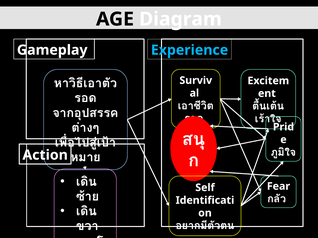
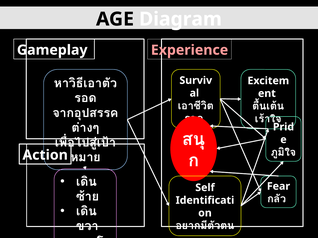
Experience colour: light blue -> pink
